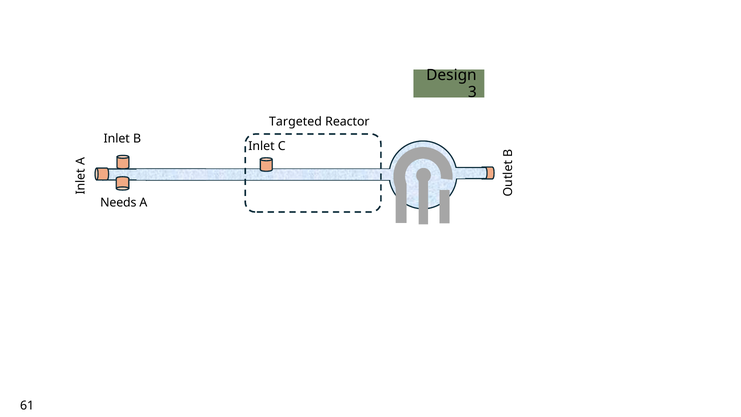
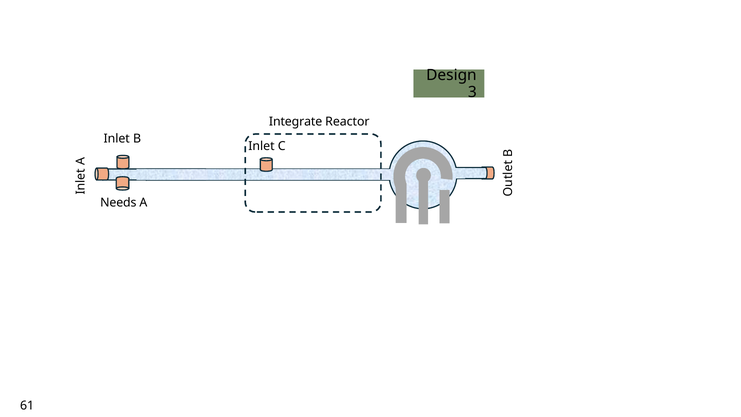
Targeted: Targeted -> Integrate
